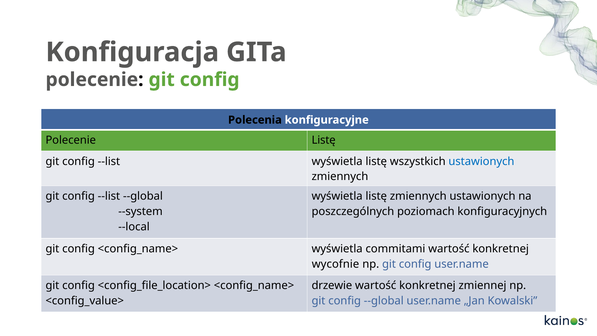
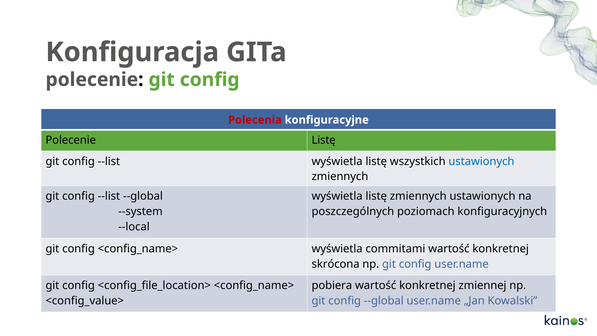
Polecenia colour: black -> red
wycofnie: wycofnie -> skrócona
drzewie: drzewie -> pobiera
